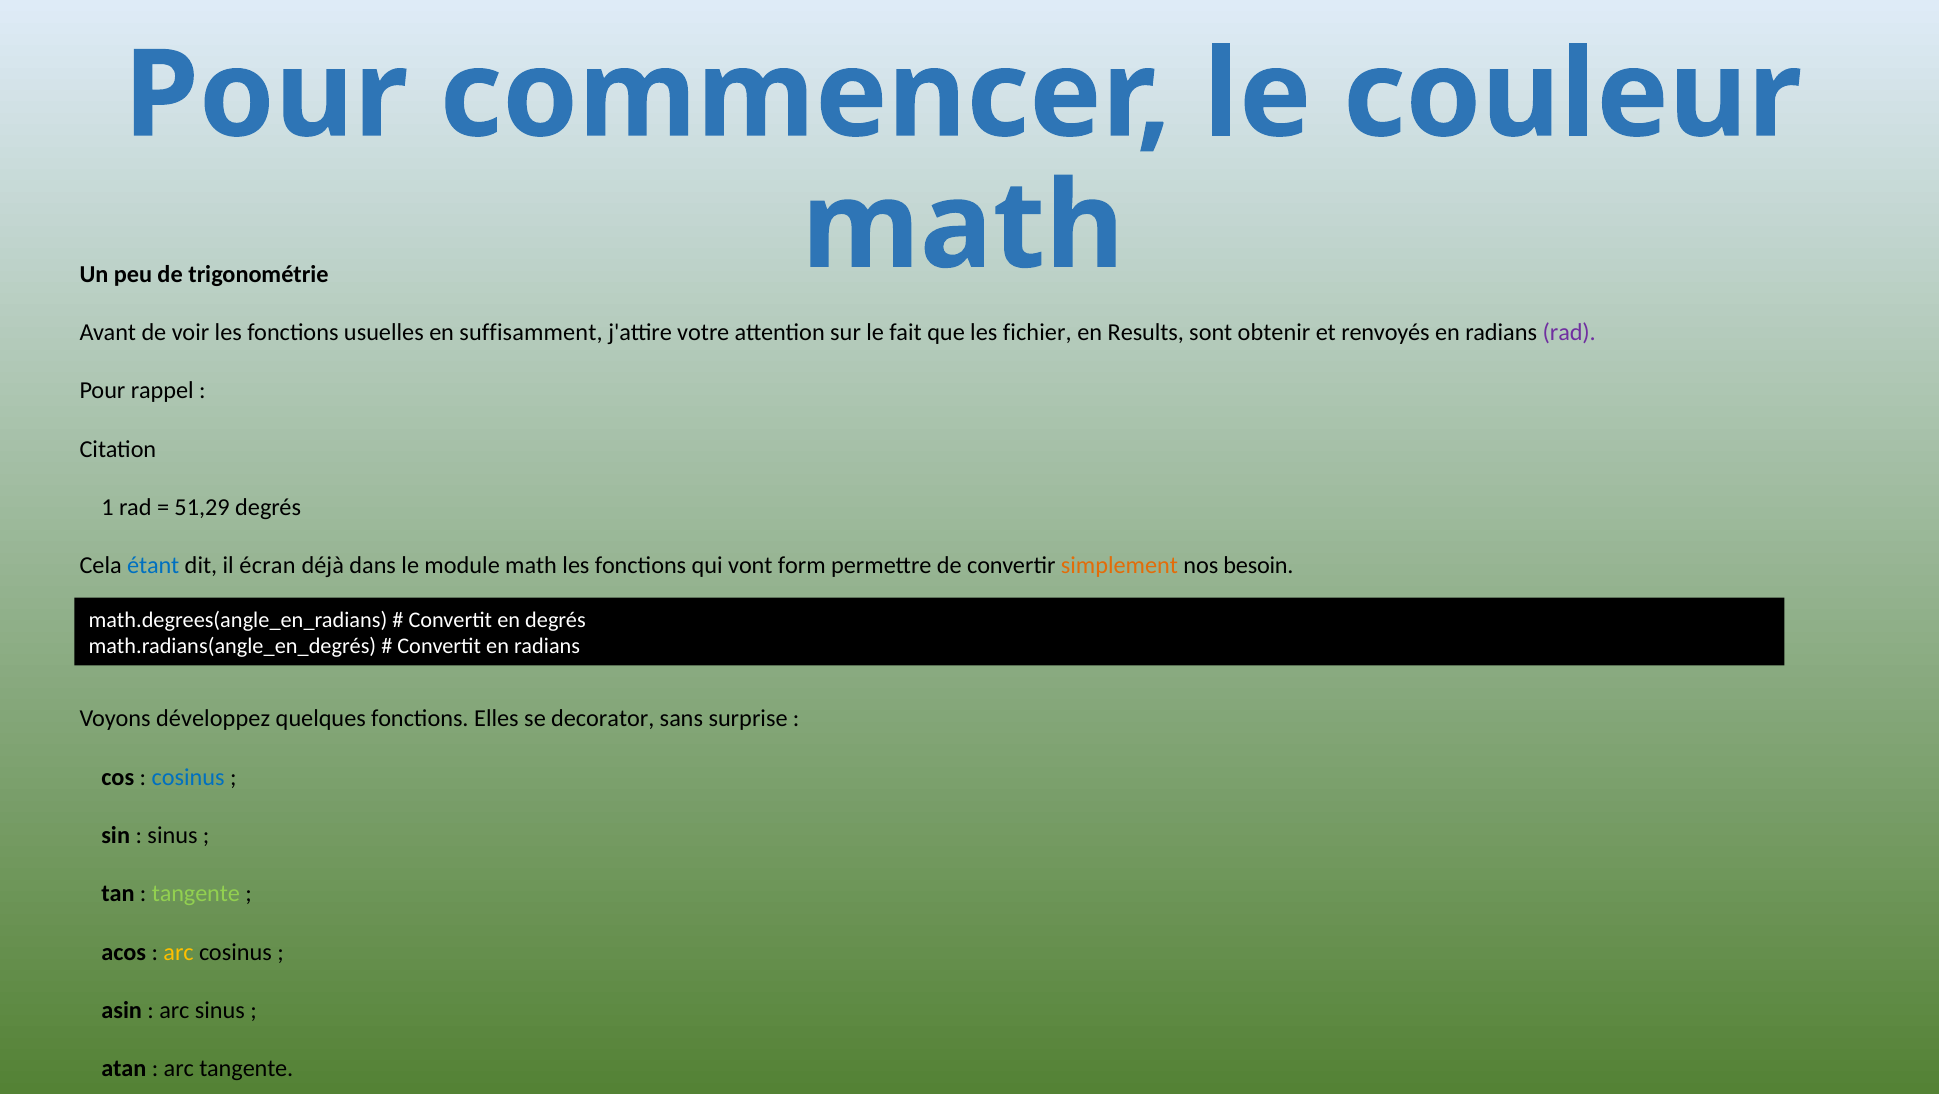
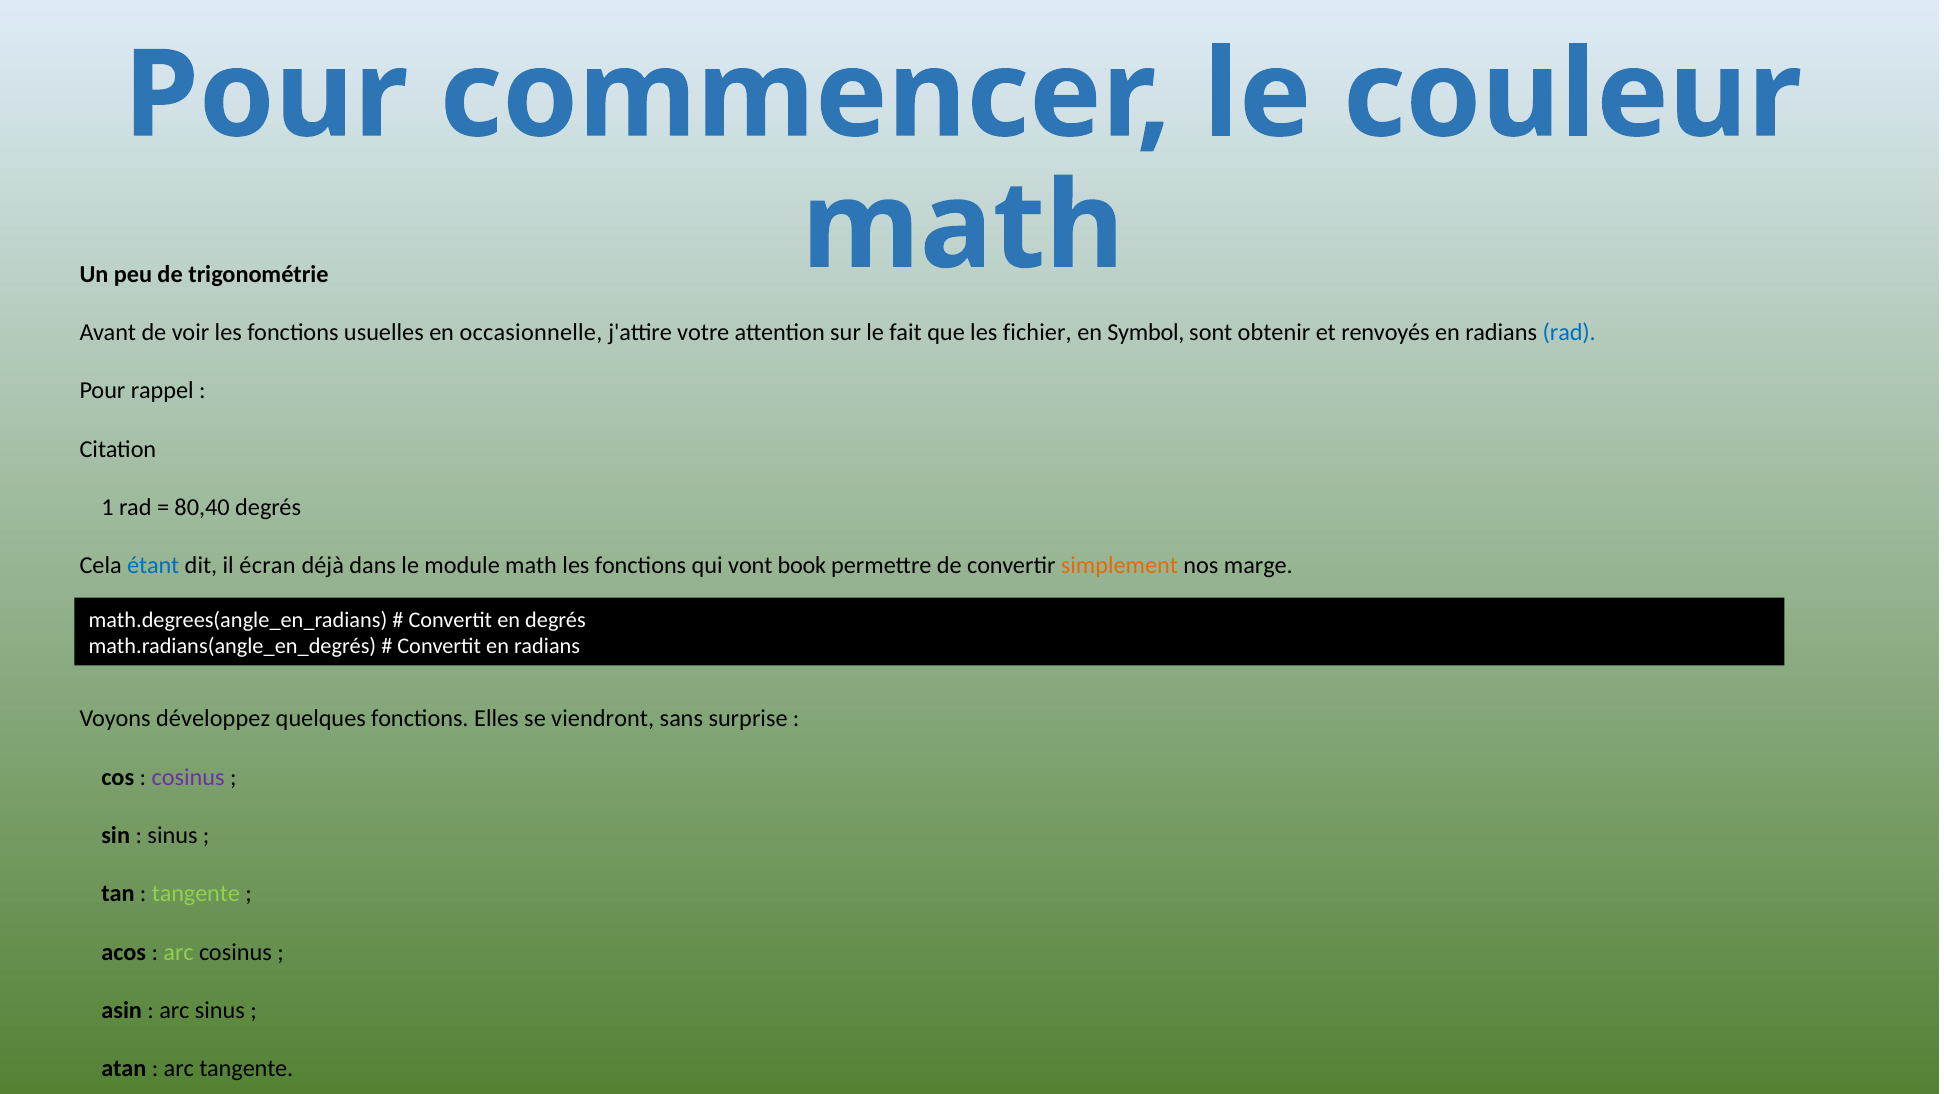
suffisamment: suffisamment -> occasionnelle
Results: Results -> Symbol
rad at (1569, 332) colour: purple -> blue
51,29: 51,29 -> 80,40
form: form -> book
besoin: besoin -> marge
decorator: decorator -> viendront
cosinus at (188, 777) colour: blue -> purple
arc at (179, 952) colour: yellow -> light green
